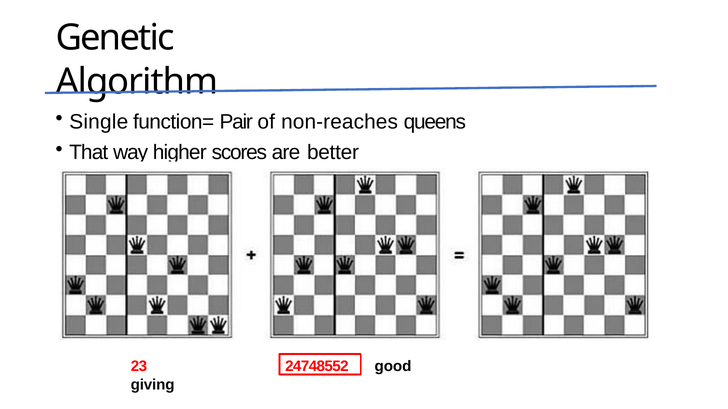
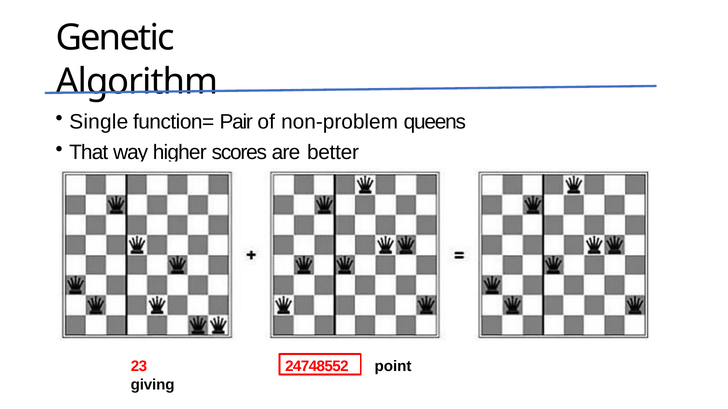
non-reaches: non-reaches -> non-problem
good: good -> point
